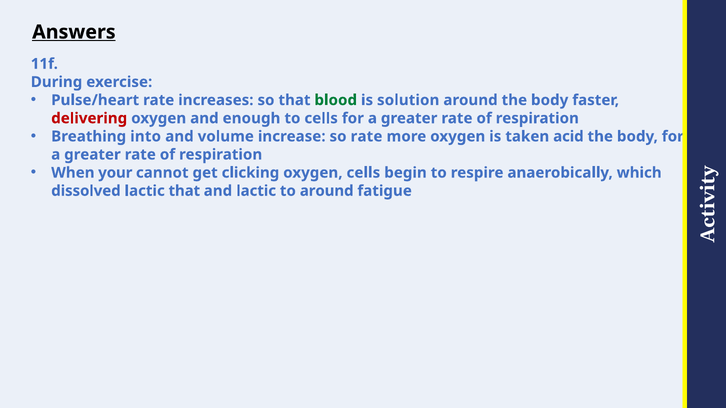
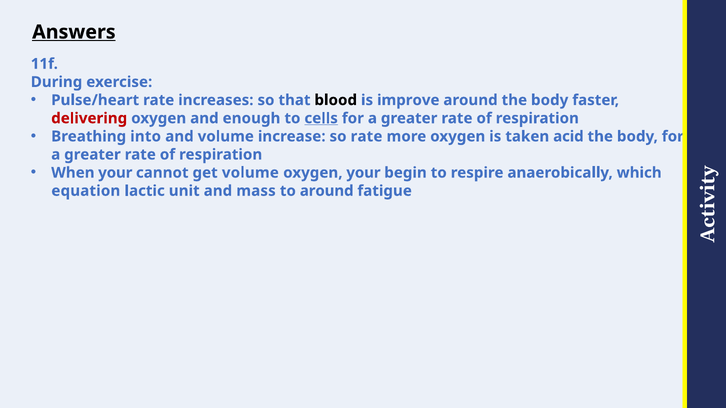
blood colour: green -> black
solution: solution -> improve
cells at (321, 118) underline: none -> present
get clicking: clicking -> volume
oxygen cells: cells -> your
dissolved: dissolved -> equation
lactic that: that -> unit
and lactic: lactic -> mass
